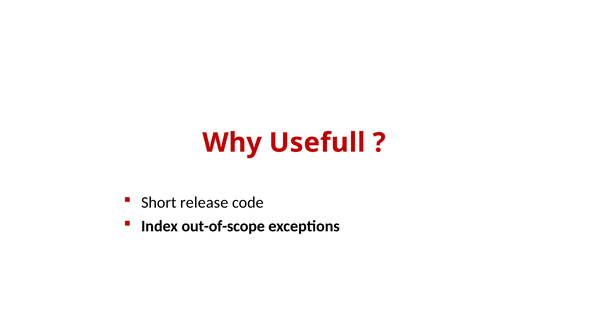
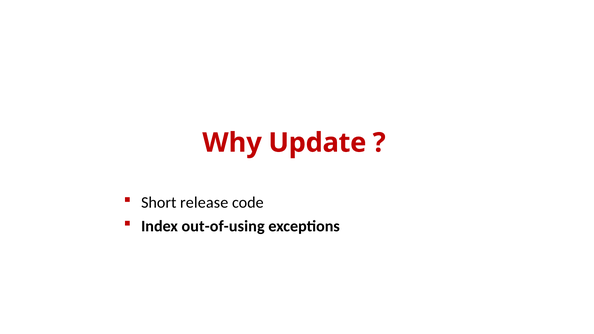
Usefull: Usefull -> Update
out-of-scope: out-of-scope -> out-of-using
